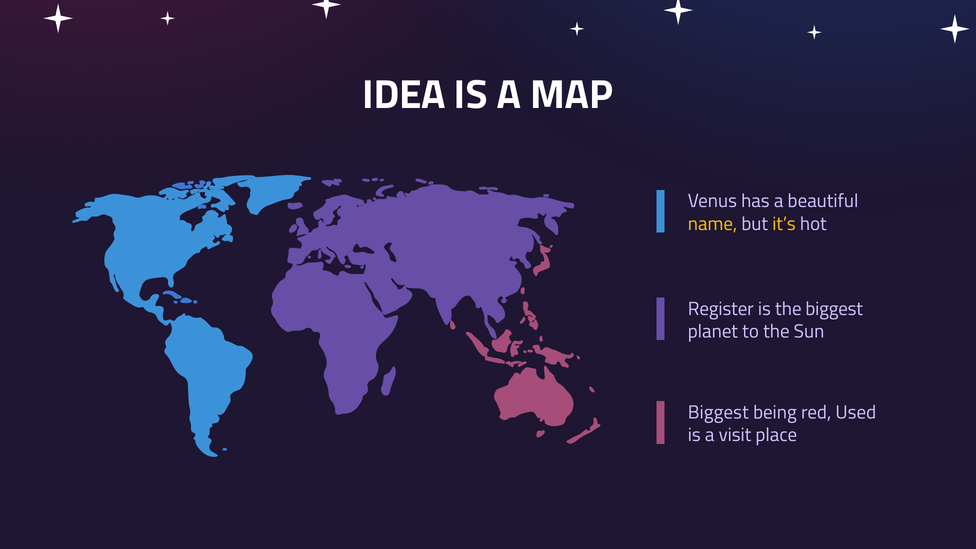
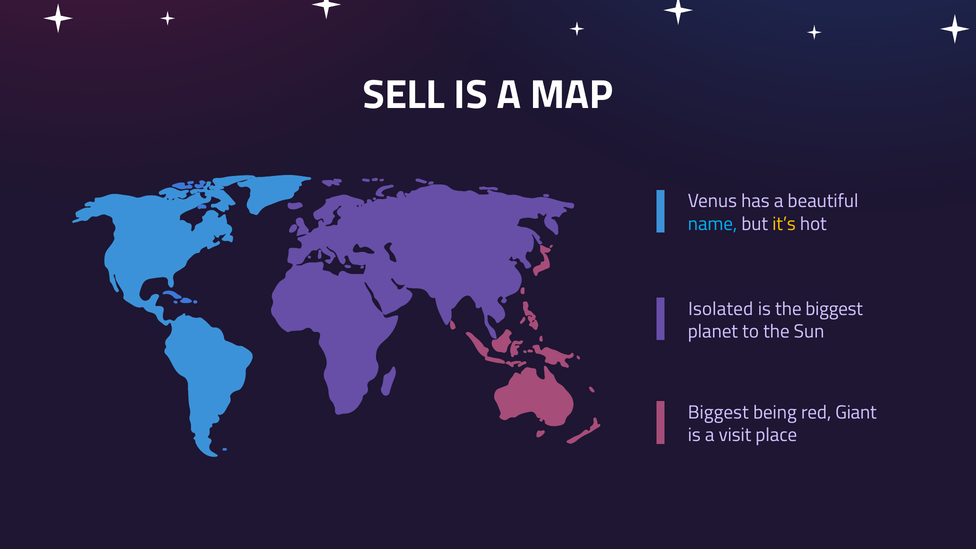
IDEA: IDEA -> SELL
name colour: yellow -> light blue
Register: Register -> Isolated
Used: Used -> Giant
